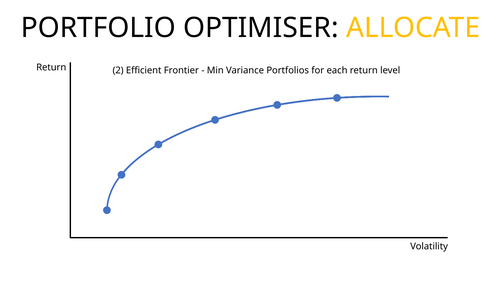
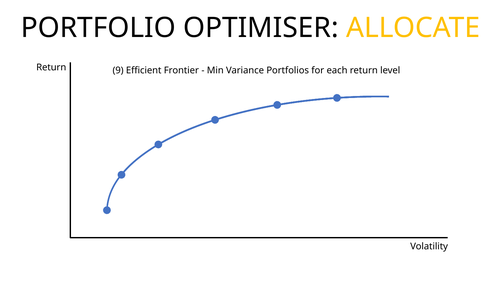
2: 2 -> 9
